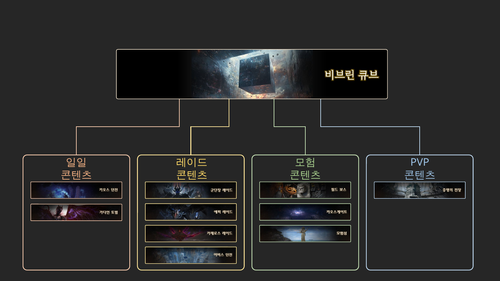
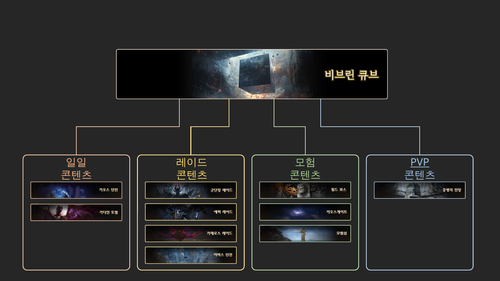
PVP underline: none -> present
